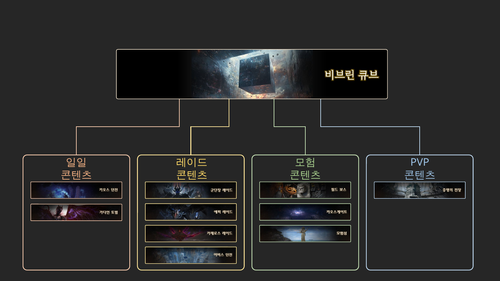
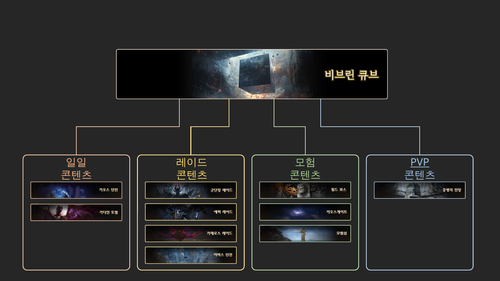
PVP underline: none -> present
